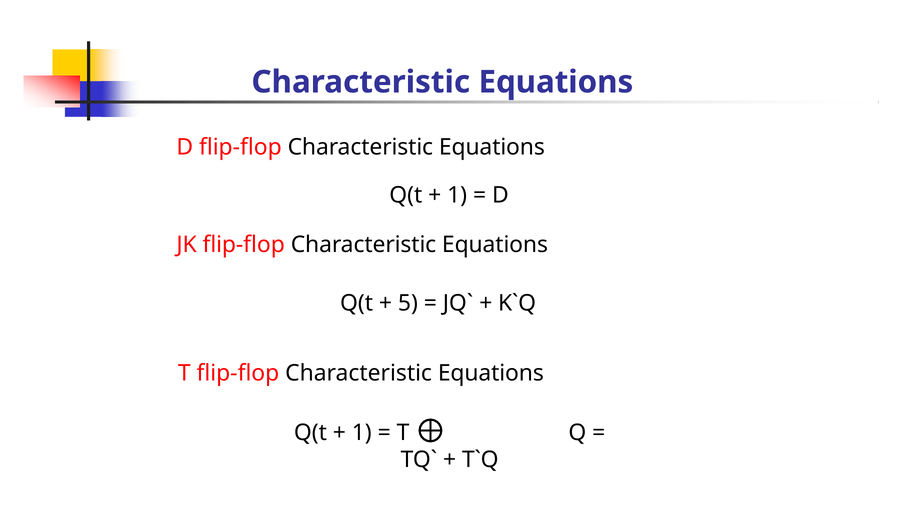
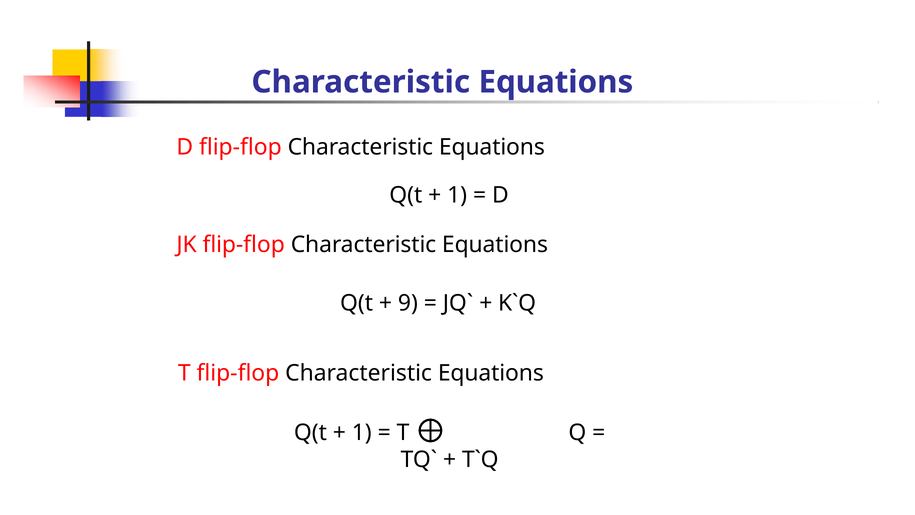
5: 5 -> 9
